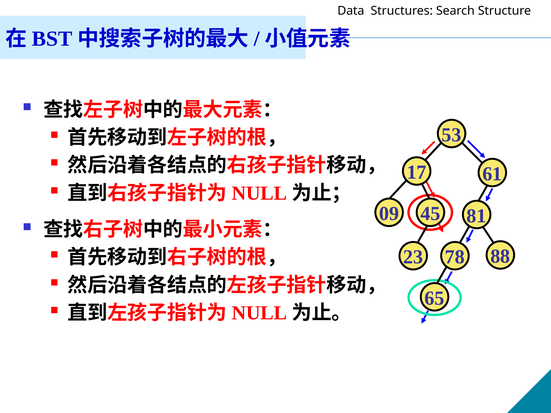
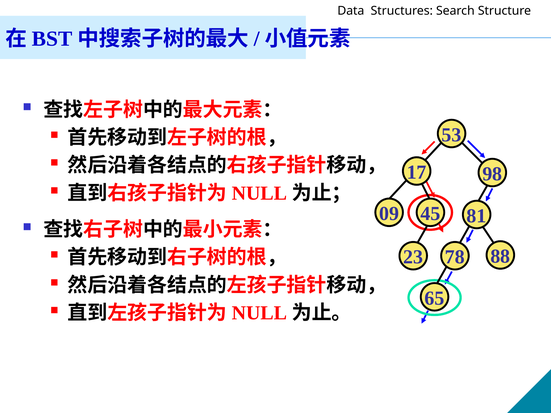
61: 61 -> 98
